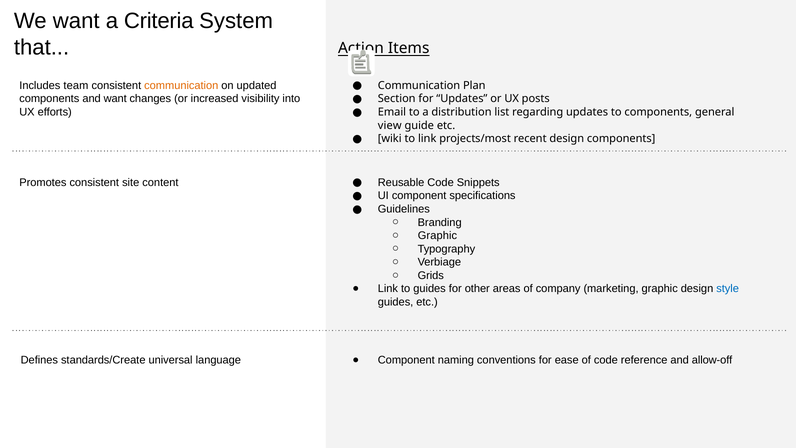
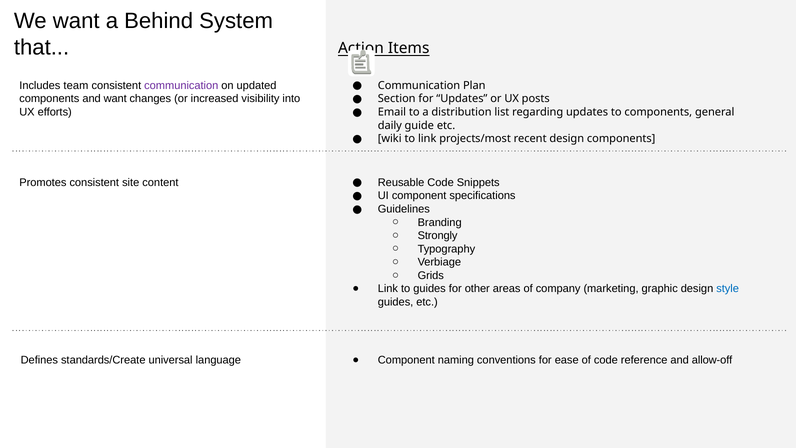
Criteria: Criteria -> Behind
communication at (181, 85) colour: orange -> purple
view: view -> daily
Graphic at (437, 236): Graphic -> Strongly
